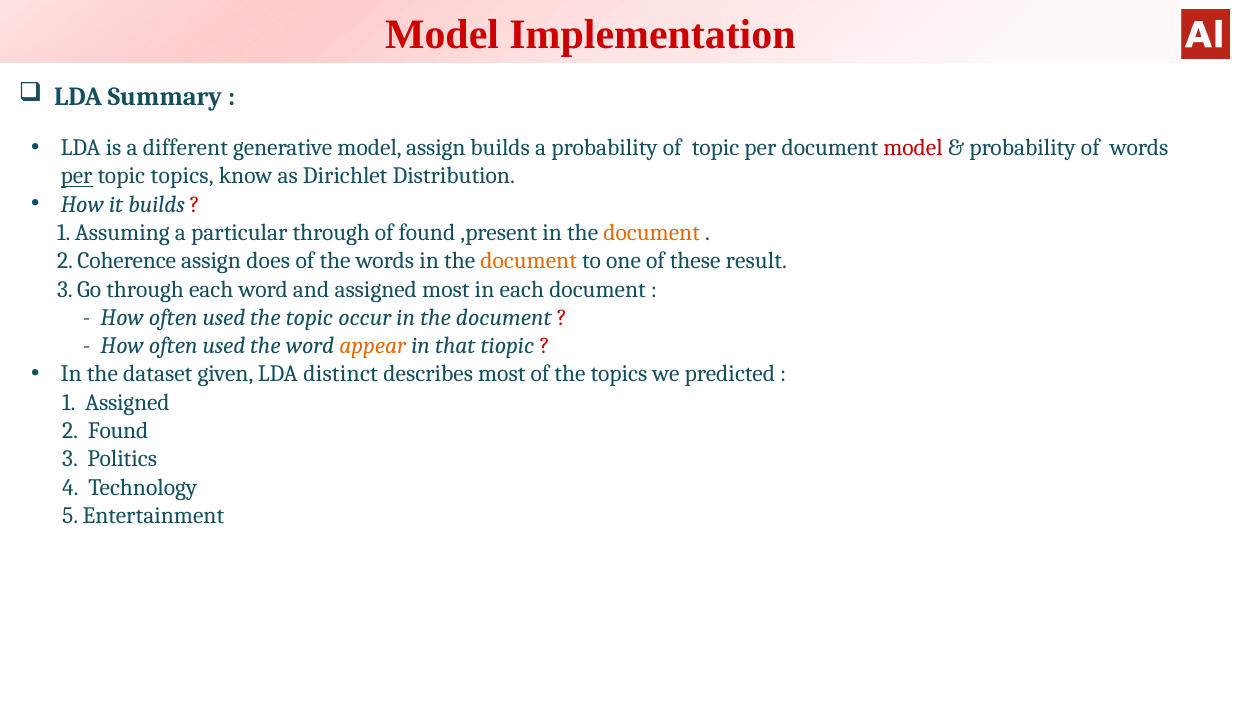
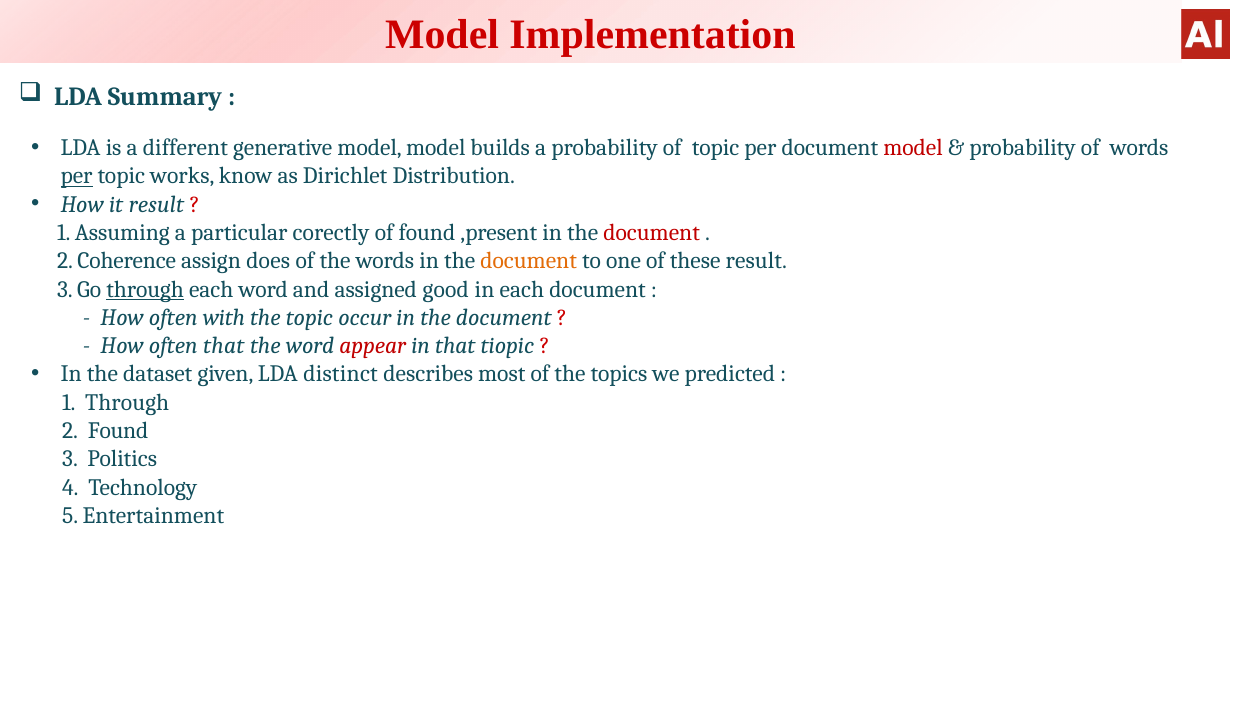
model assign: assign -> model
topic topics: topics -> works
it builds: builds -> result
particular through: through -> corectly
document at (652, 233) colour: orange -> red
through at (145, 289) underline: none -> present
assigned most: most -> good
used at (224, 317): used -> with
used at (224, 346): used -> that
appear colour: orange -> red
1 Assigned: Assigned -> Through
